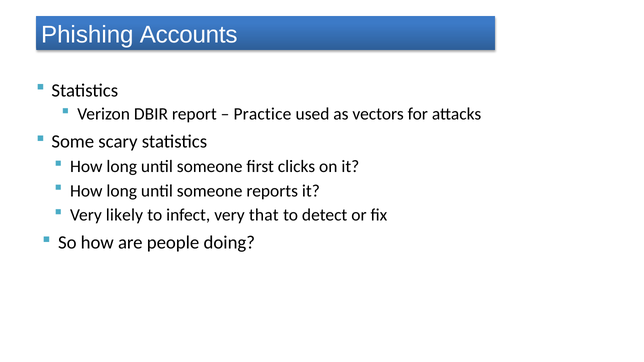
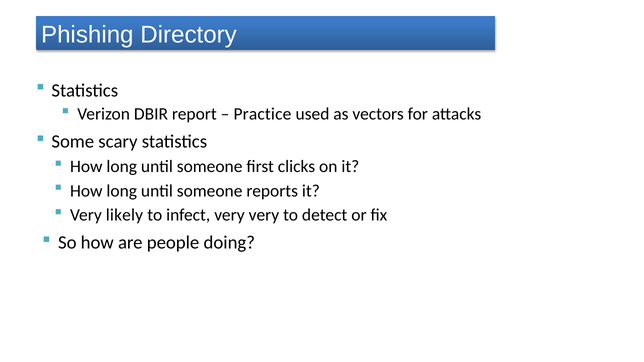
Accounts: Accounts -> Directory
very that: that -> very
